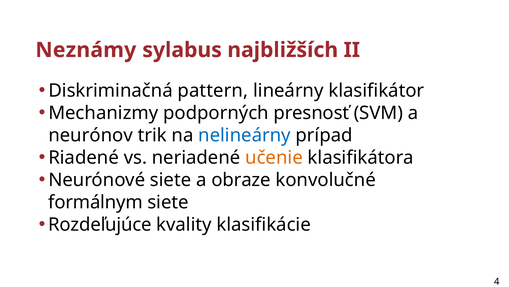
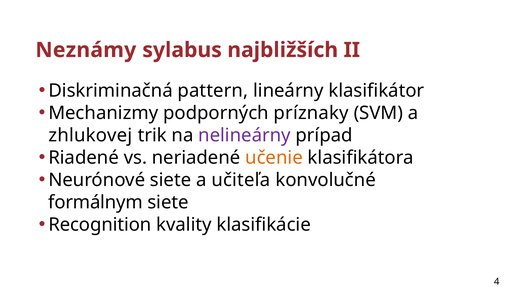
presnosť: presnosť -> príznaky
neurónov: neurónov -> zhlukovej
nelineárny colour: blue -> purple
obraze: obraze -> učiteľa
Rozdeľujúce: Rozdeľujúce -> Recognition
